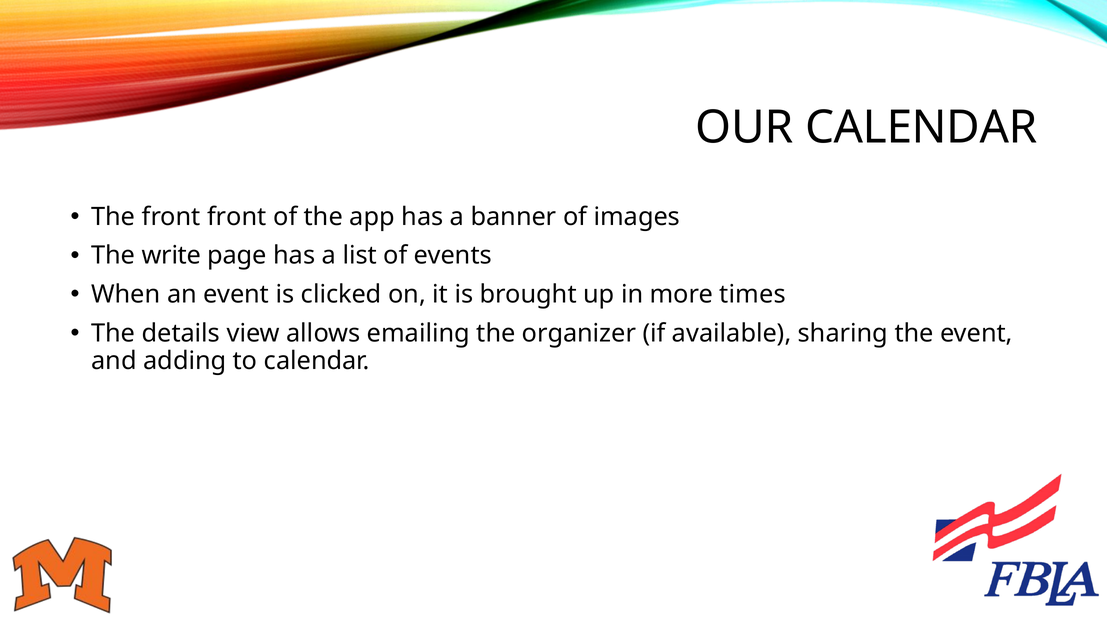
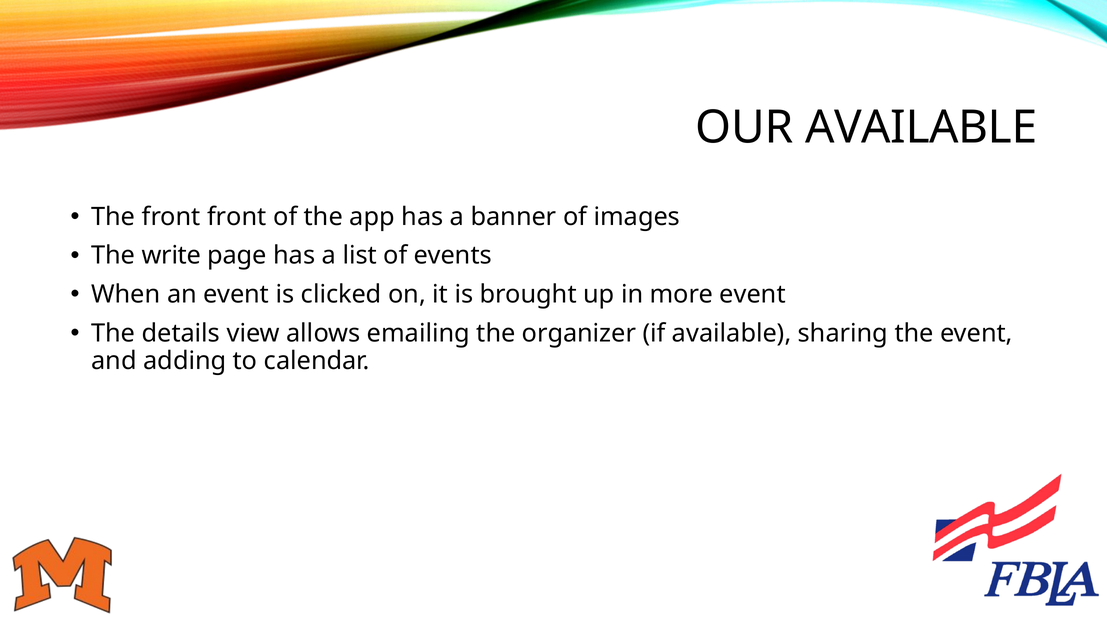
OUR CALENDAR: CALENDAR -> AVAILABLE
more times: times -> event
